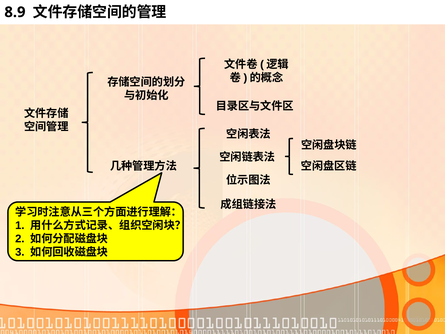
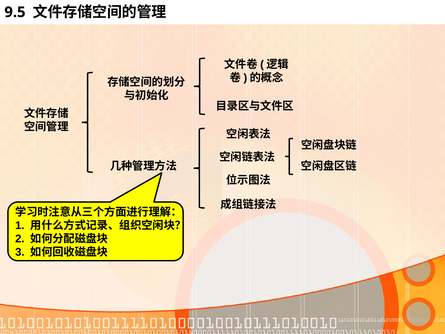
8.9: 8.9 -> 9.5
